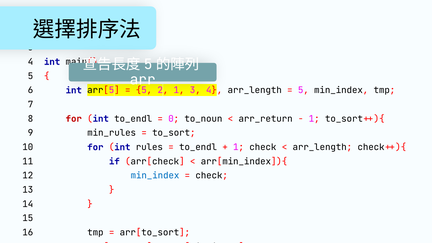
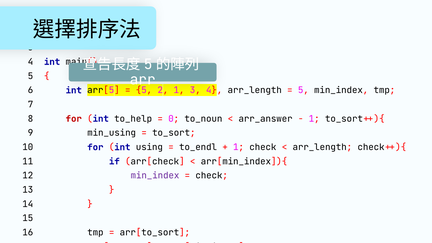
int to_endl: to_endl -> to_help
arr_return: arr_return -> arr_answer
min_rules: min_rules -> min_using
int rules: rules -> using
min_index at (155, 176) colour: blue -> purple
